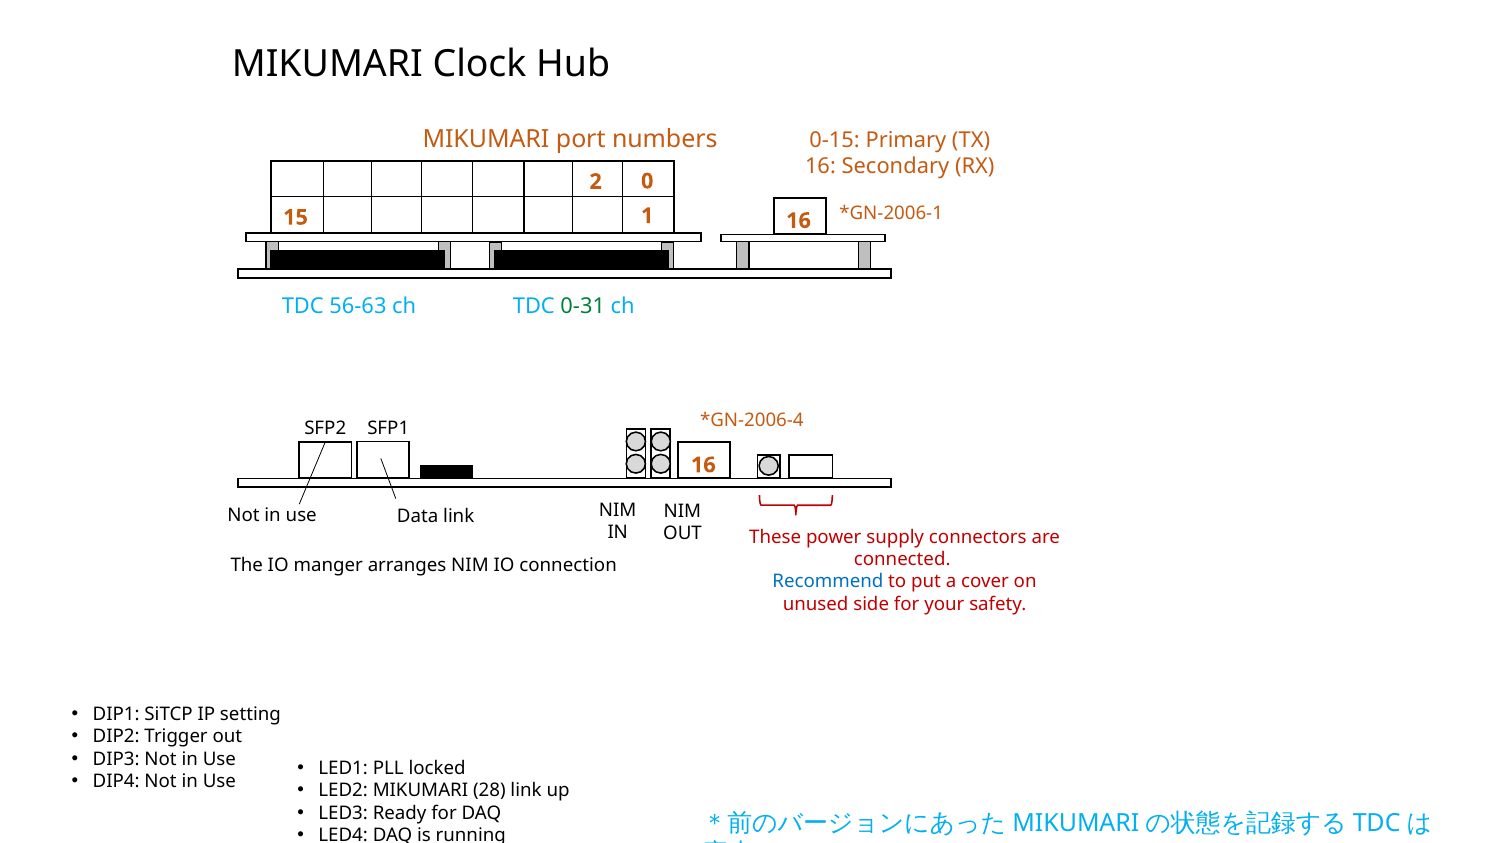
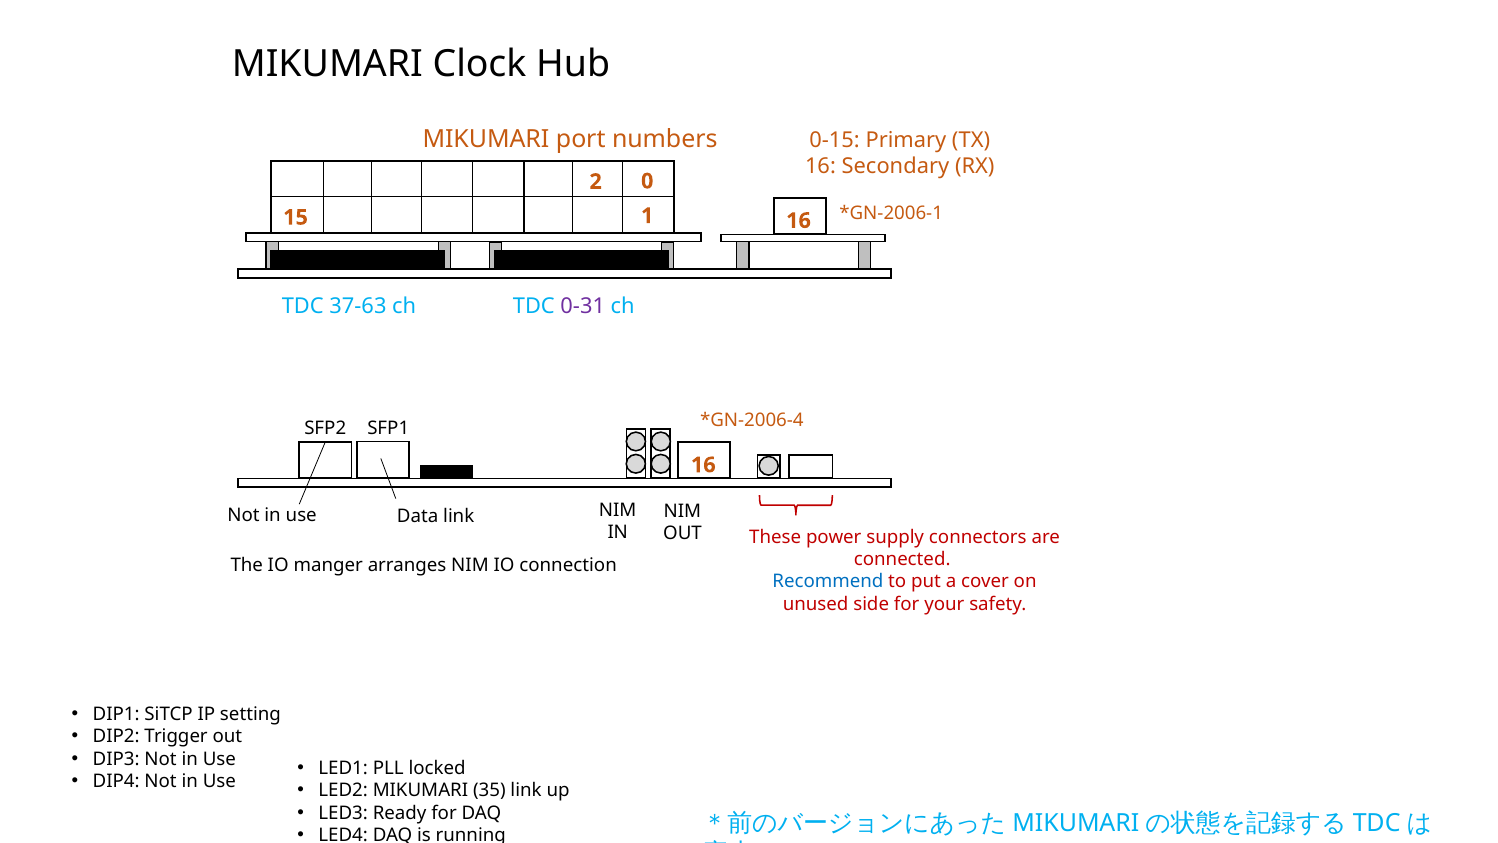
56-63: 56-63 -> 37-63
0-31 colour: green -> purple
28: 28 -> 35
